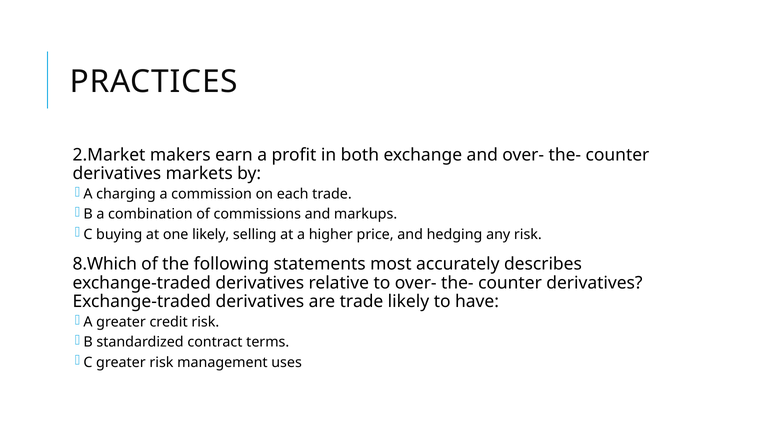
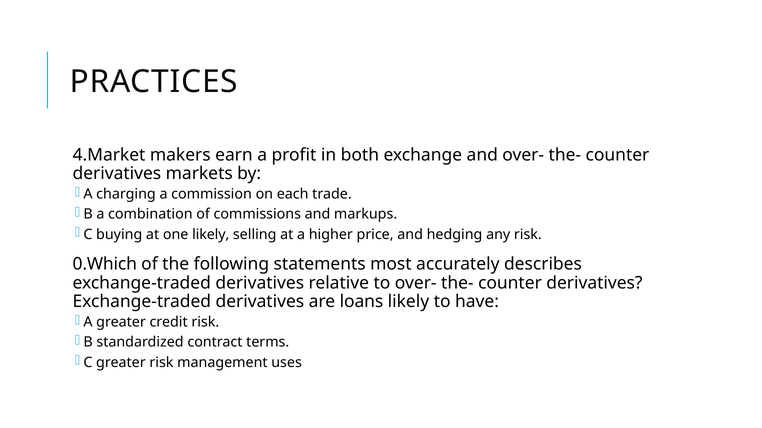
2.Market: 2.Market -> 4.Market
8.Which: 8.Which -> 0.Which
are trade: trade -> loans
